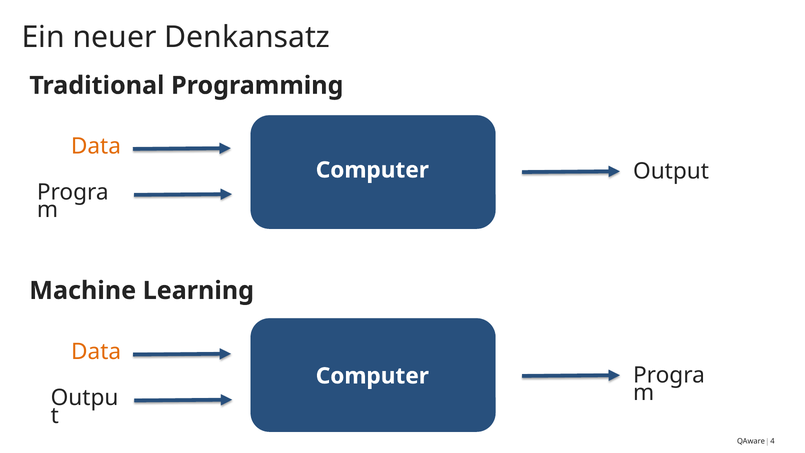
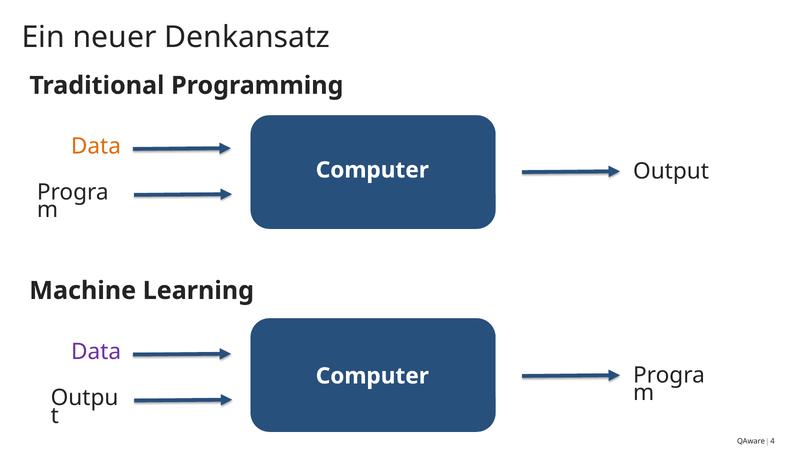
Data at (96, 352) colour: orange -> purple
